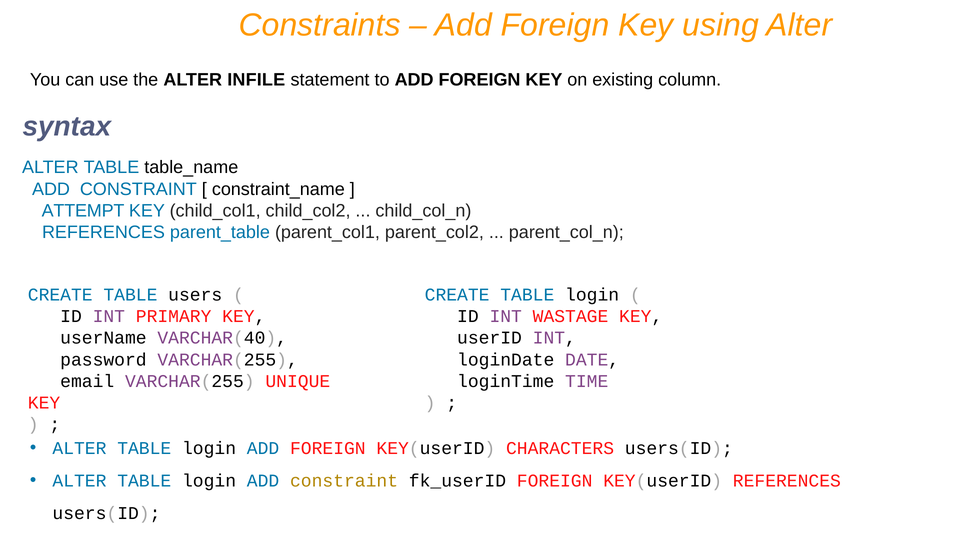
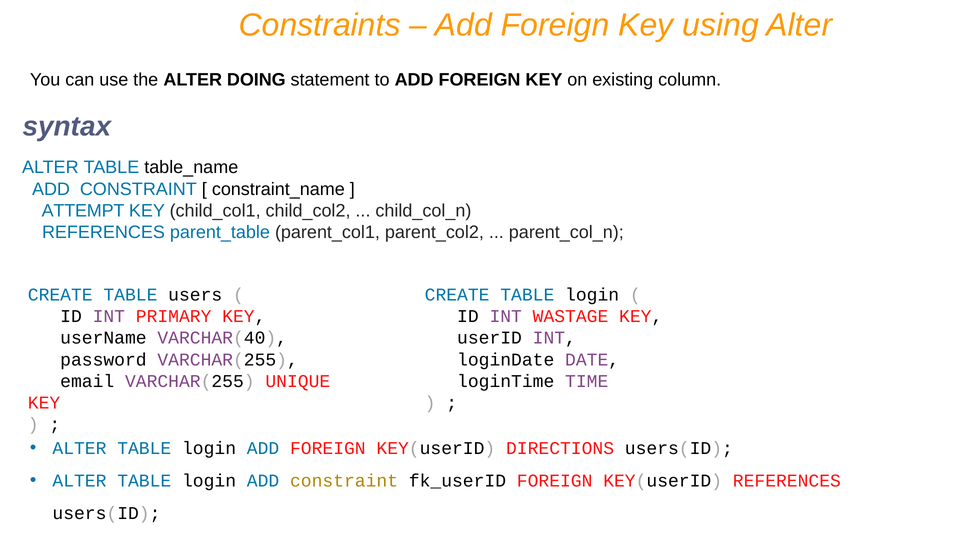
INFILE: INFILE -> DOING
CHARACTERS: CHARACTERS -> DIRECTIONS
